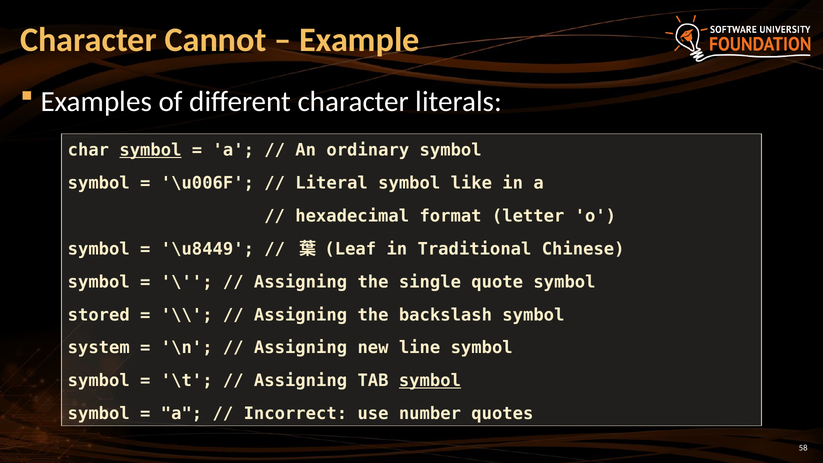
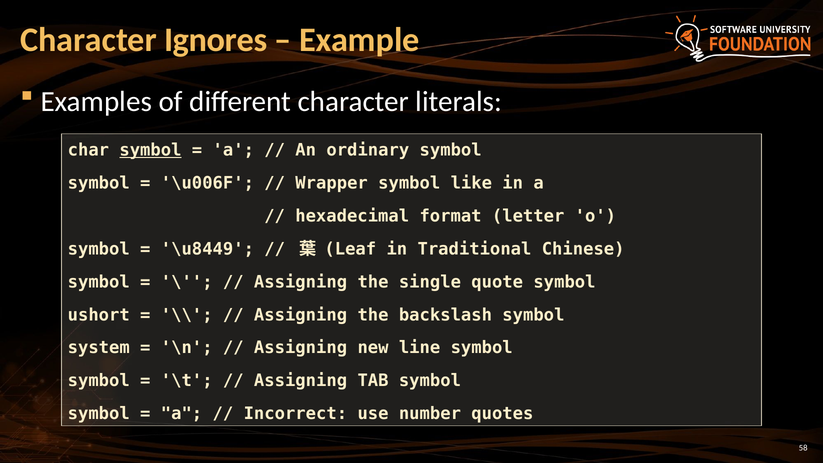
Cannot: Cannot -> Ignores
Literal: Literal -> Wrapper
stored: stored -> ushort
symbol at (430, 381) underline: present -> none
